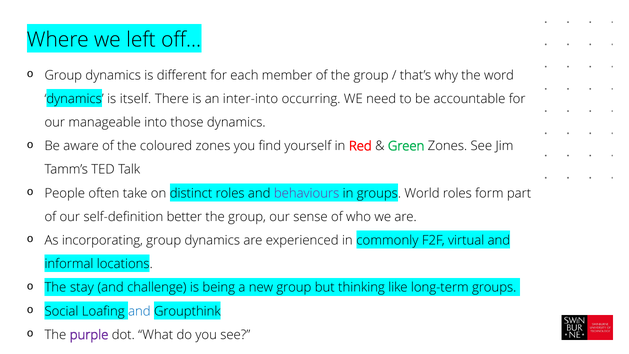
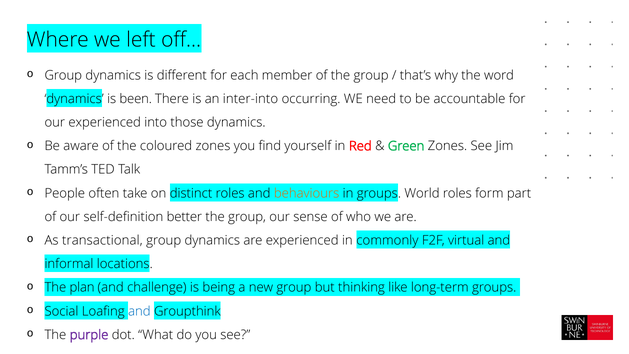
itself: itself -> been
our manageable: manageable -> experienced
behaviours colour: purple -> orange
incorporating: incorporating -> transactional
stay: stay -> plan
